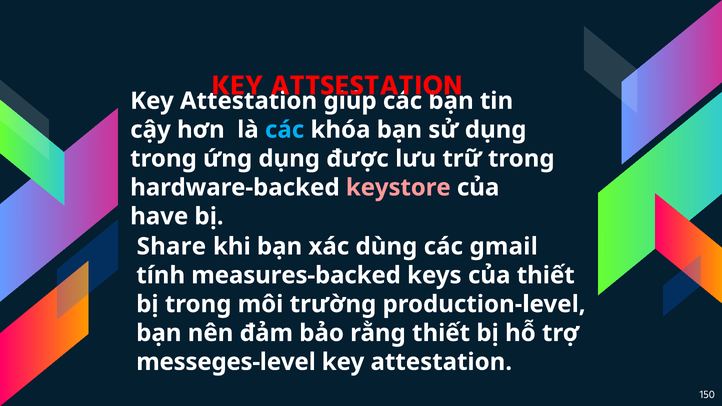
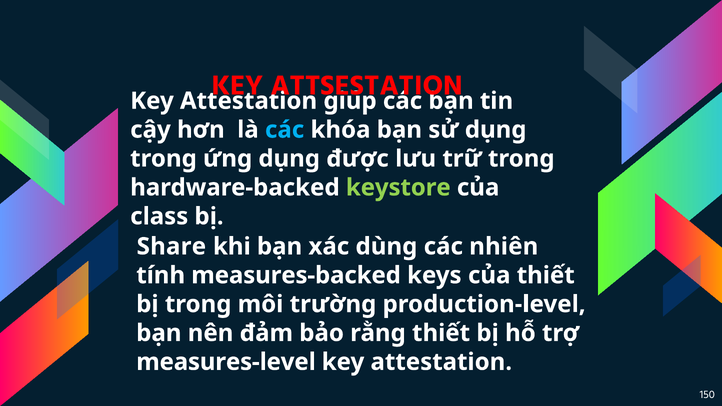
keystore colour: pink -> light green
have: have -> class
gmail: gmail -> nhiên
messeges-level: messeges-level -> measures-level
